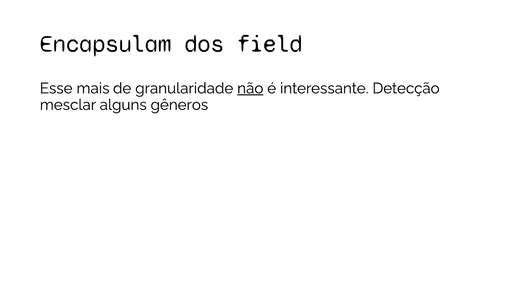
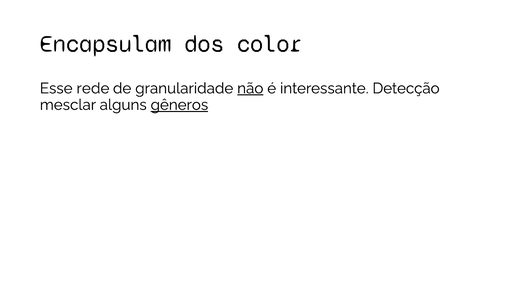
field: field -> color
mais: mais -> rede
gêneros underline: none -> present
